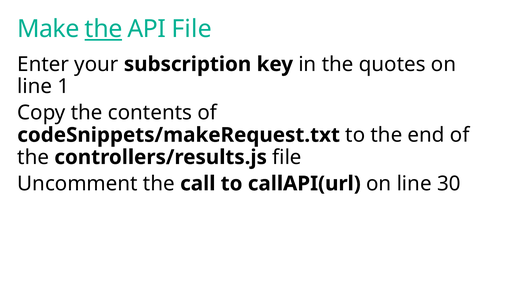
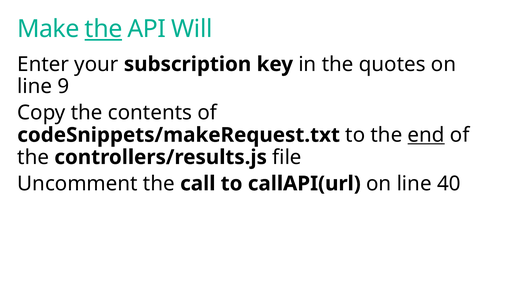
API File: File -> Will
1: 1 -> 9
end underline: none -> present
30: 30 -> 40
